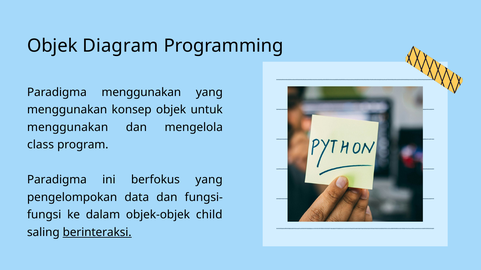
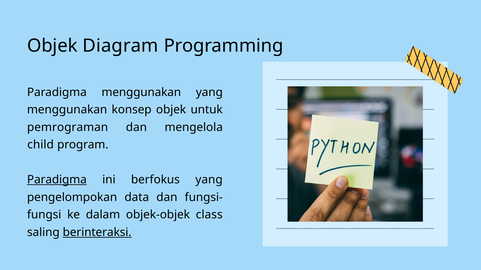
menggunakan at (68, 127): menggunakan -> pemrograman
class: class -> child
Paradigma at (57, 180) underline: none -> present
child: child -> class
